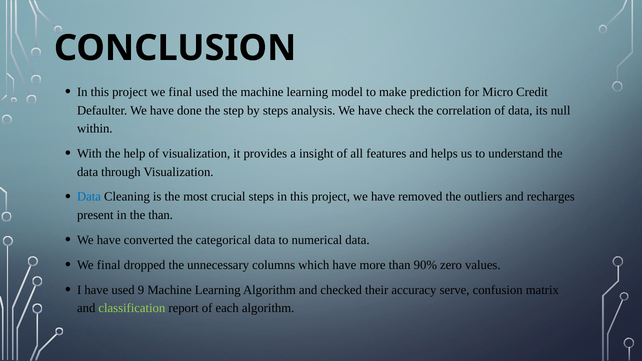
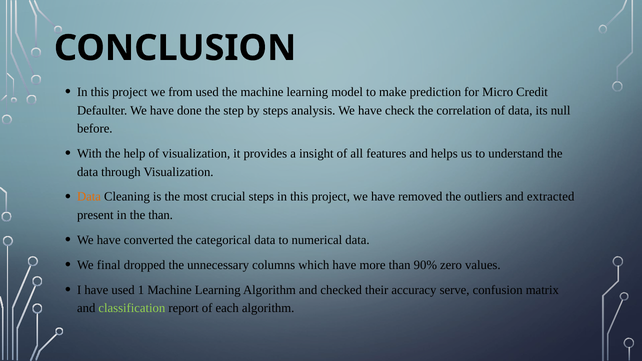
project we final: final -> from
within: within -> before
Data at (89, 197) colour: blue -> orange
recharges: recharges -> extracted
9: 9 -> 1
